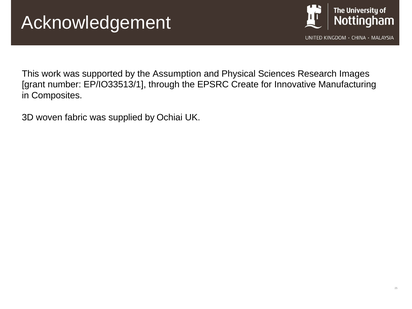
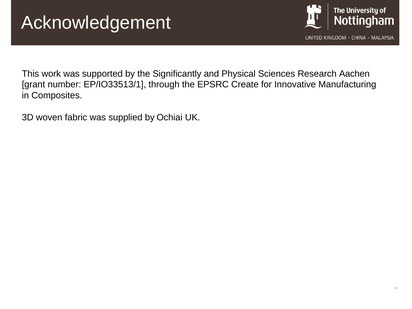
Assumption: Assumption -> Significantly
Images: Images -> Aachen
